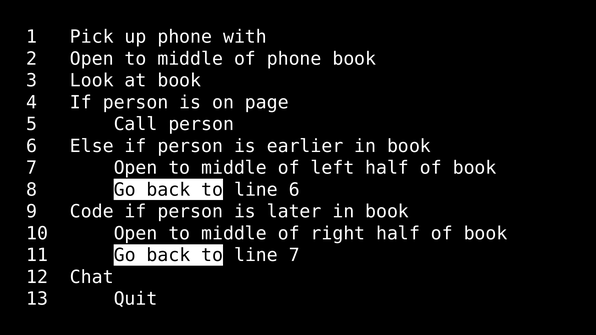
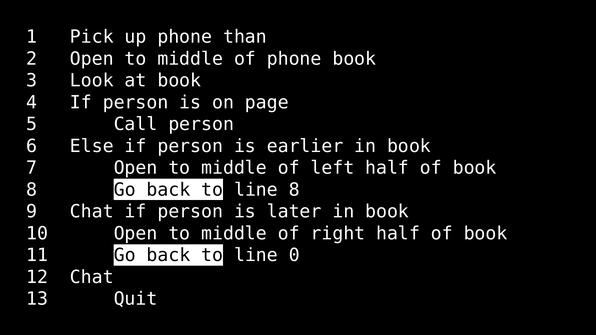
with: with -> than
line 6: 6 -> 8
9 Code: Code -> Chat
line 7: 7 -> 0
